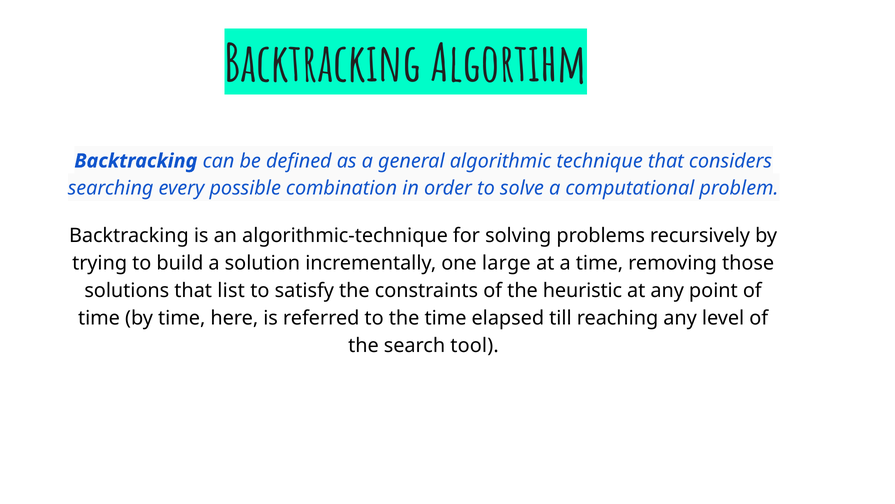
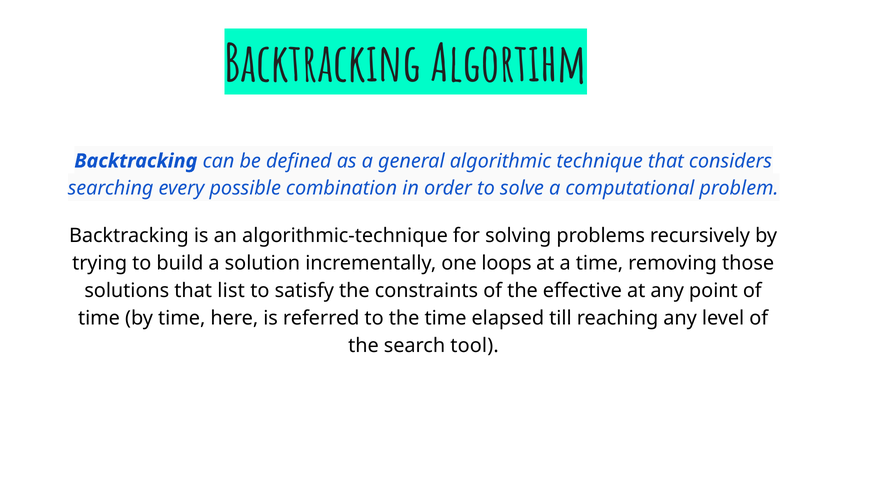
large: large -> loops
heuristic: heuristic -> effective
